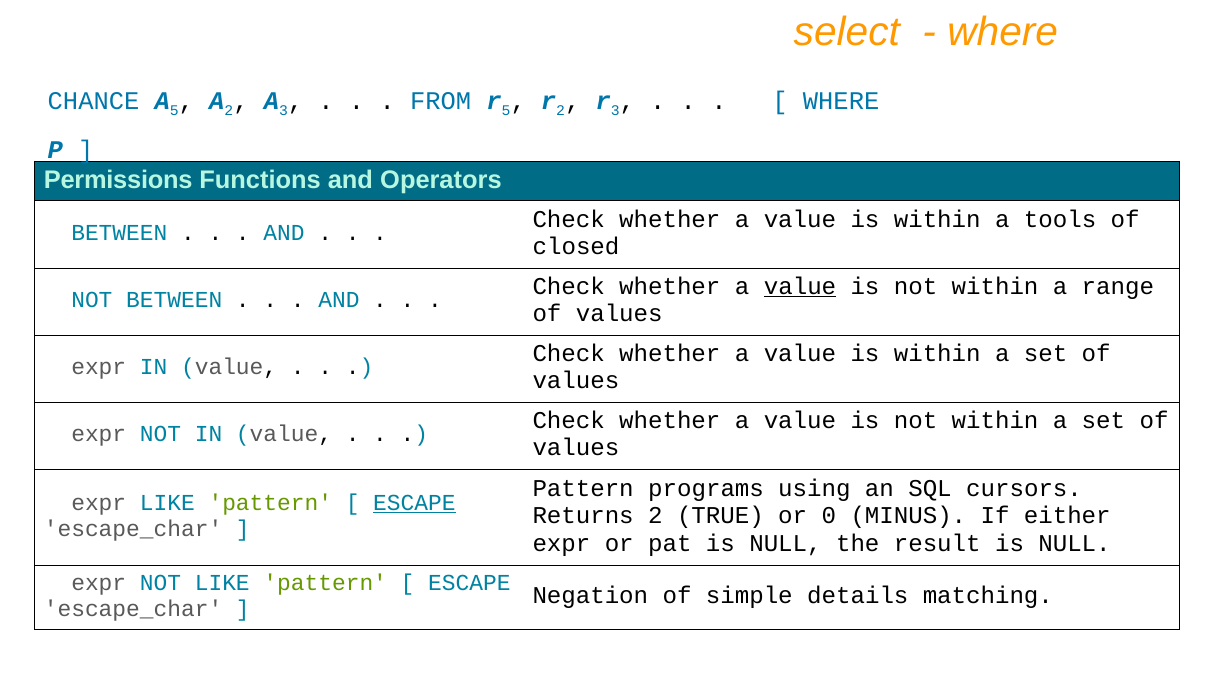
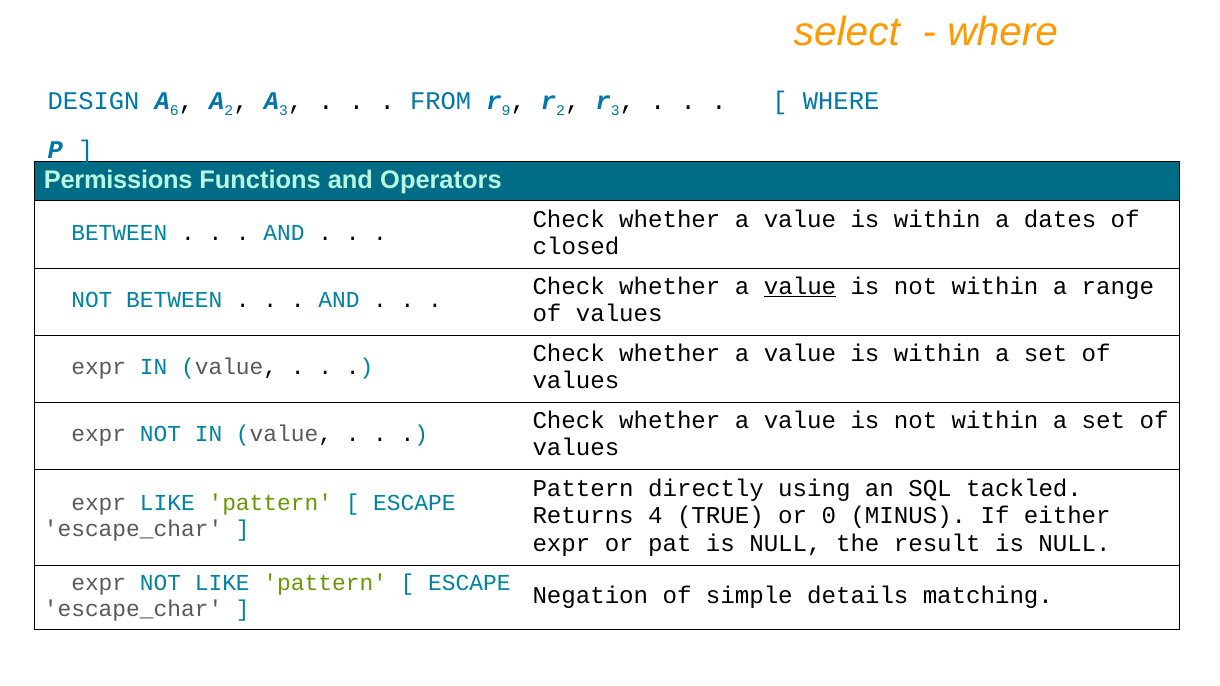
CHANCE: CHANCE -> DESIGN
A 5: 5 -> 6
5 at (506, 111): 5 -> 9
tools: tools -> dates
programs: programs -> directly
cursors: cursors -> tackled
ESCAPE at (414, 503) underline: present -> none
Returns 2: 2 -> 4
